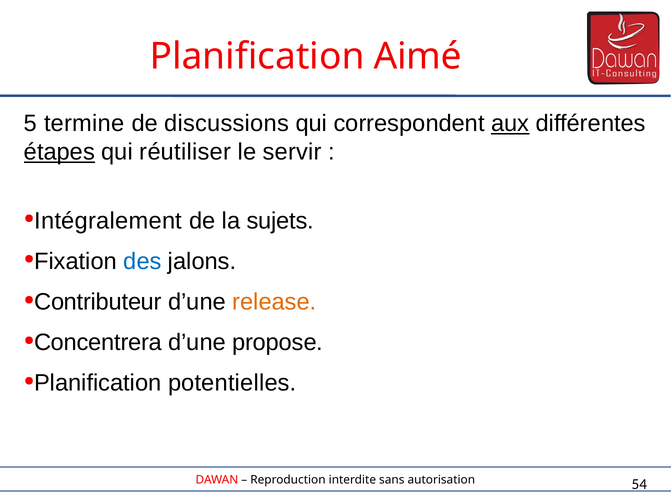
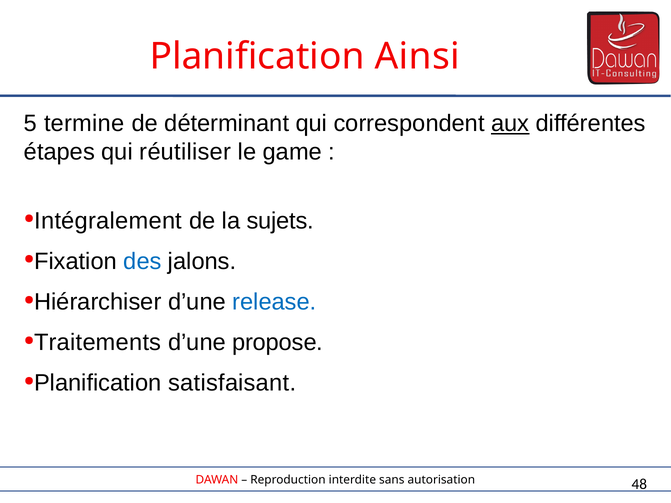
Aimé: Aimé -> Ainsi
discussions: discussions -> déterminant
étapes underline: present -> none
servir: servir -> game
Contributeur: Contributeur -> Hiérarchiser
release colour: orange -> blue
Concentrera: Concentrera -> Traitements
potentielles: potentielles -> satisfaisant
54: 54 -> 48
